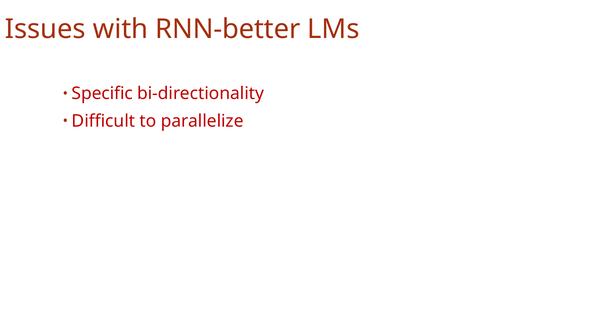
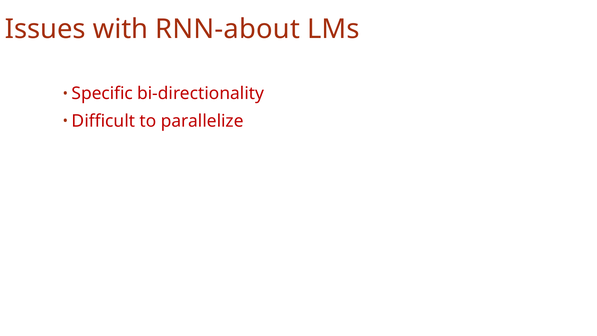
RNN-better: RNN-better -> RNN-about
